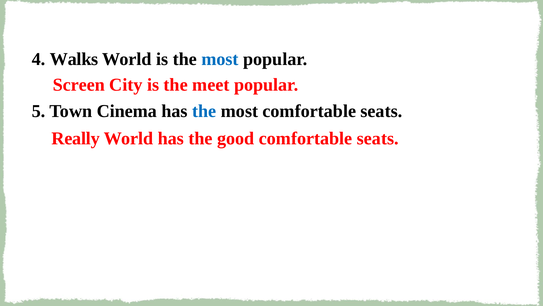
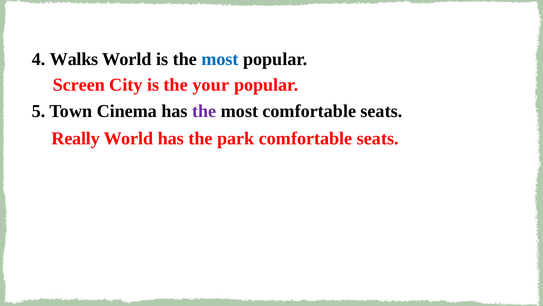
meet: meet -> your
the at (204, 111) colour: blue -> purple
good: good -> park
